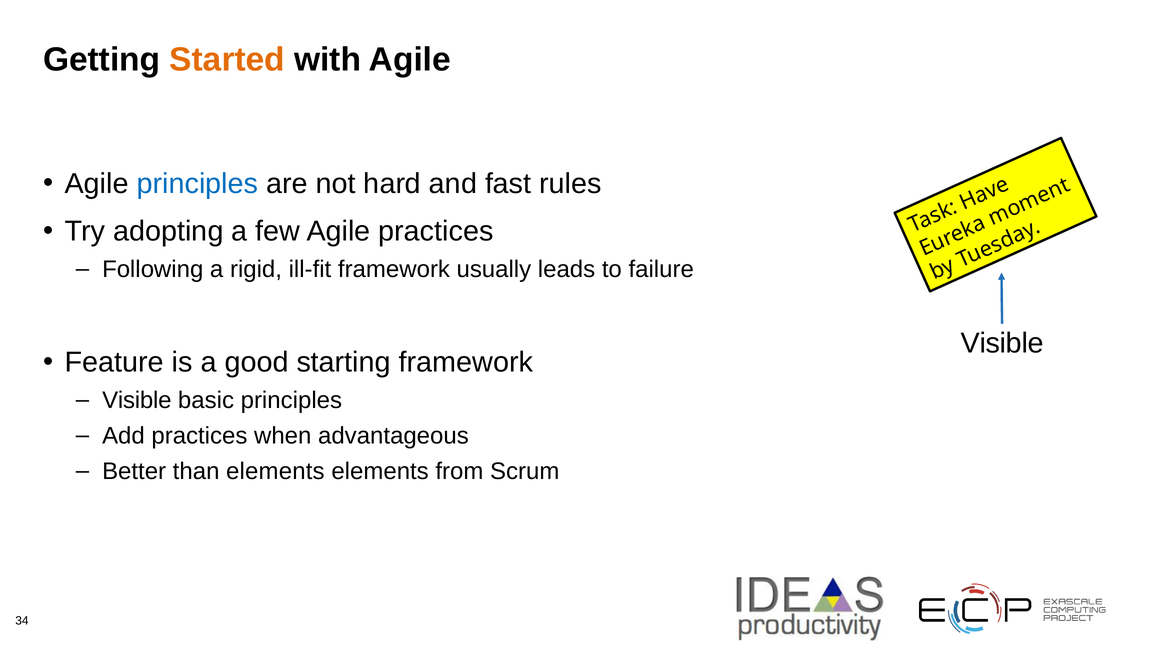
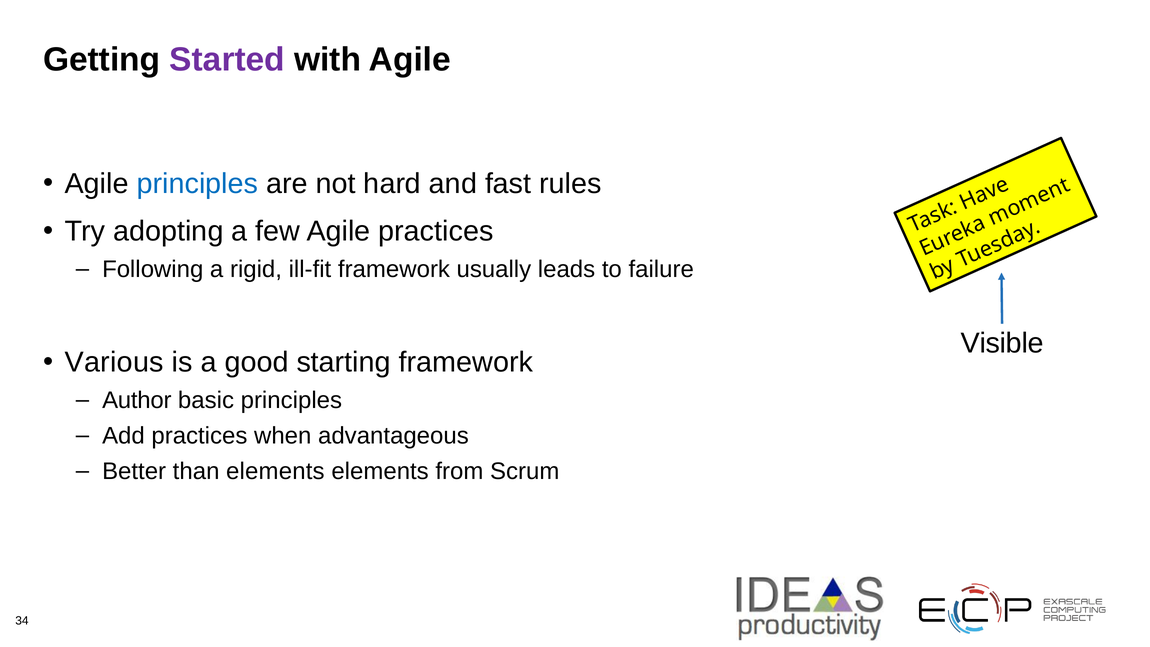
Started colour: orange -> purple
Feature: Feature -> Various
Visible at (137, 401): Visible -> Author
